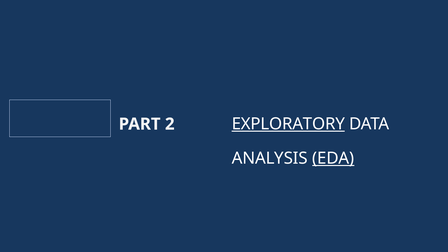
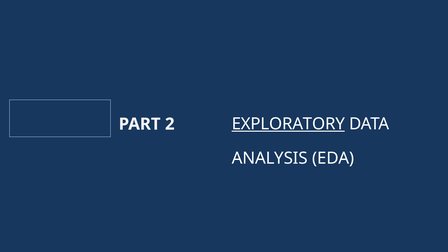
EDA underline: present -> none
